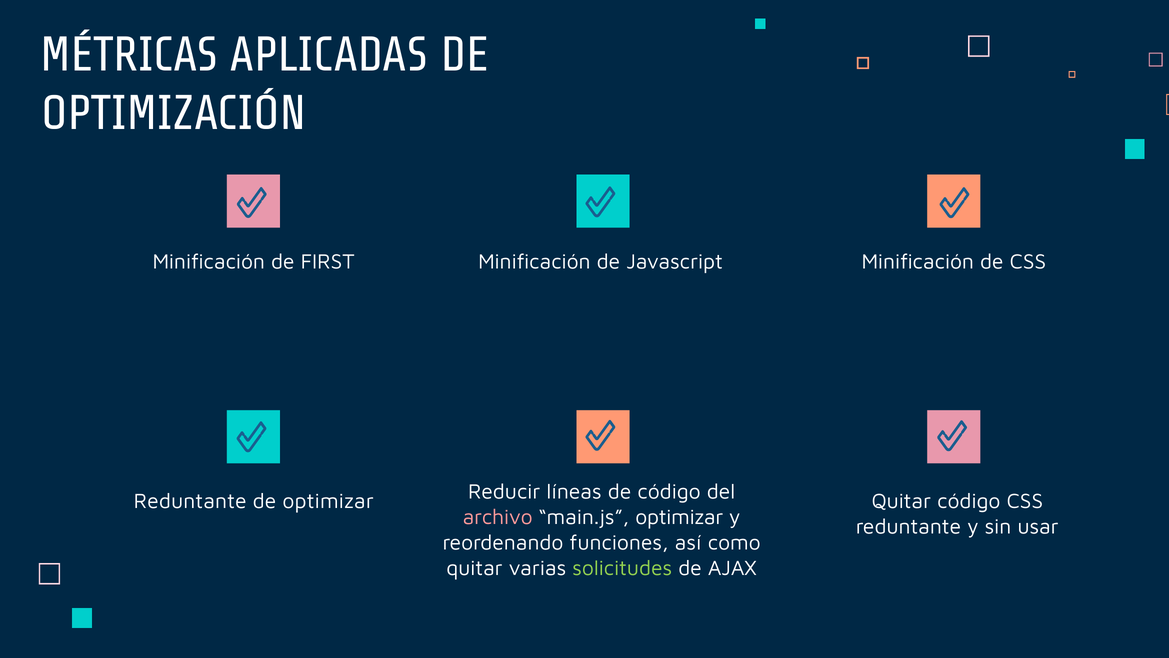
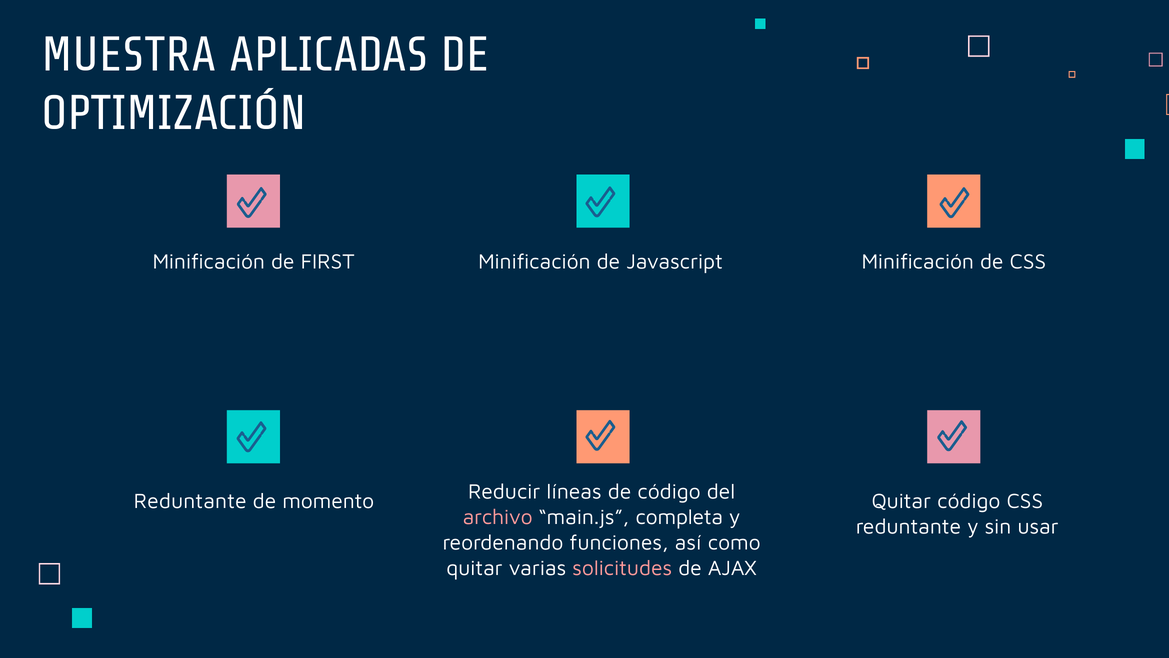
MÉTRICAS: MÉTRICAS -> MUESTRA
de optimizar: optimizar -> momento
main.js optimizar: optimizar -> completa
solicitudes colour: light green -> pink
